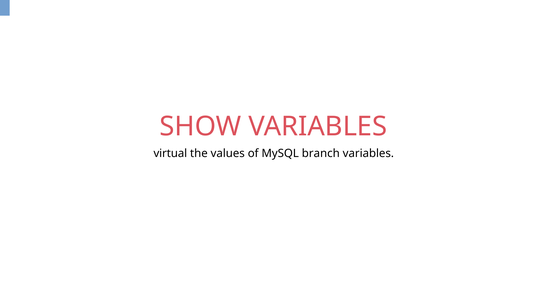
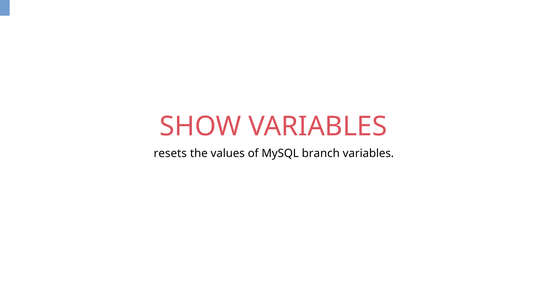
virtual: virtual -> resets
